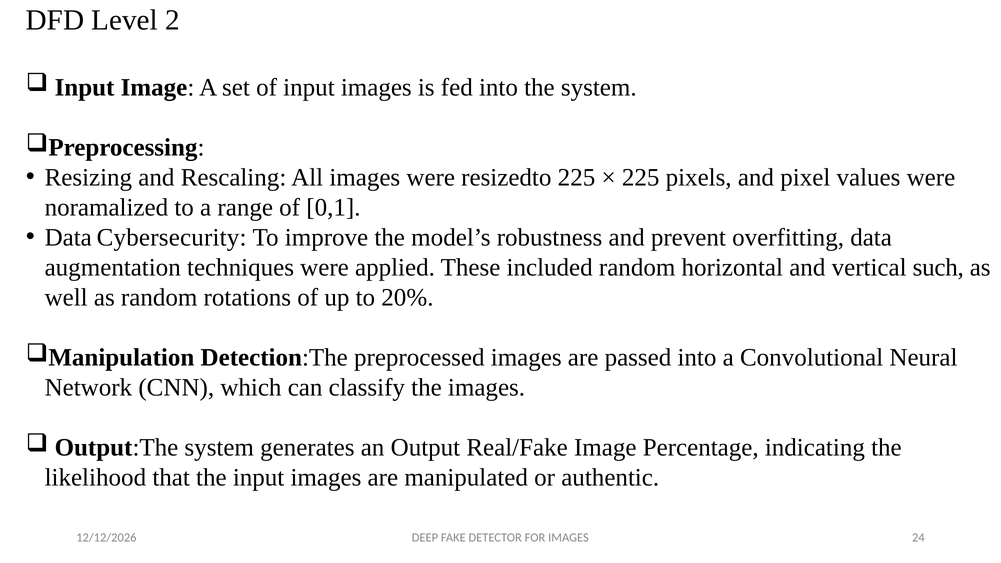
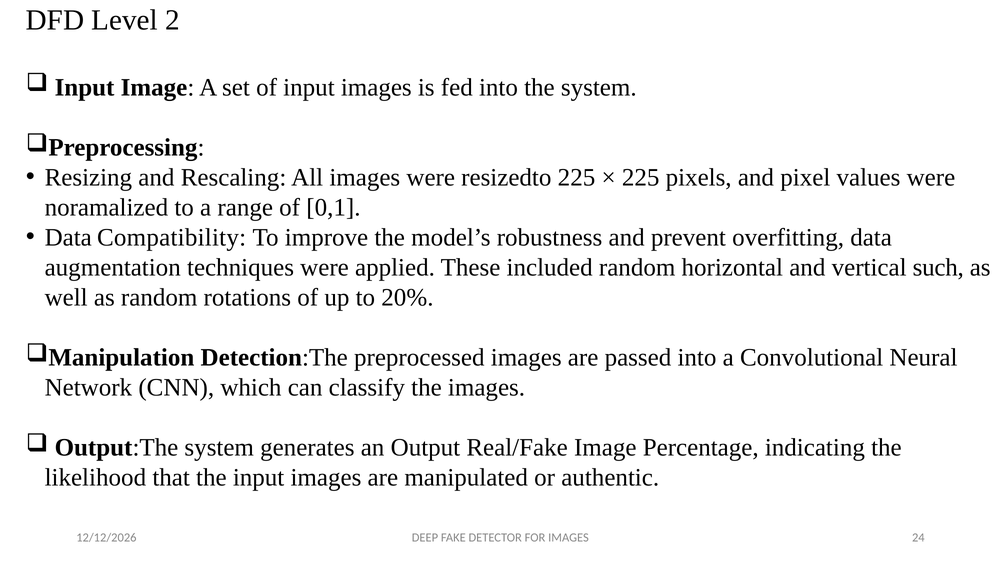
Cybersecurity: Cybersecurity -> Compatibility
